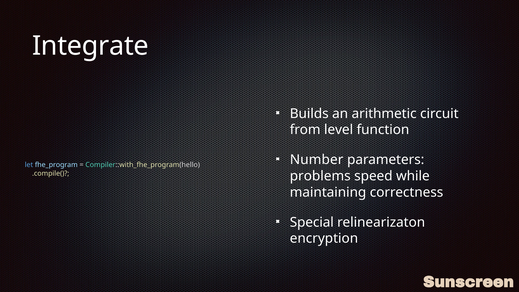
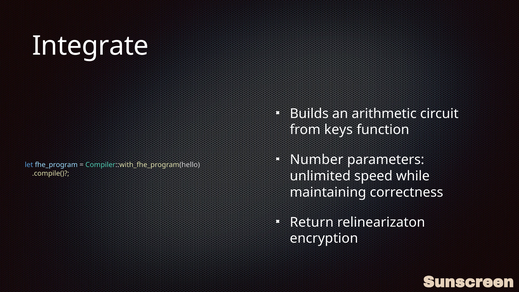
level: level -> keys
problems: problems -> unlimited
Special: Special -> Return
